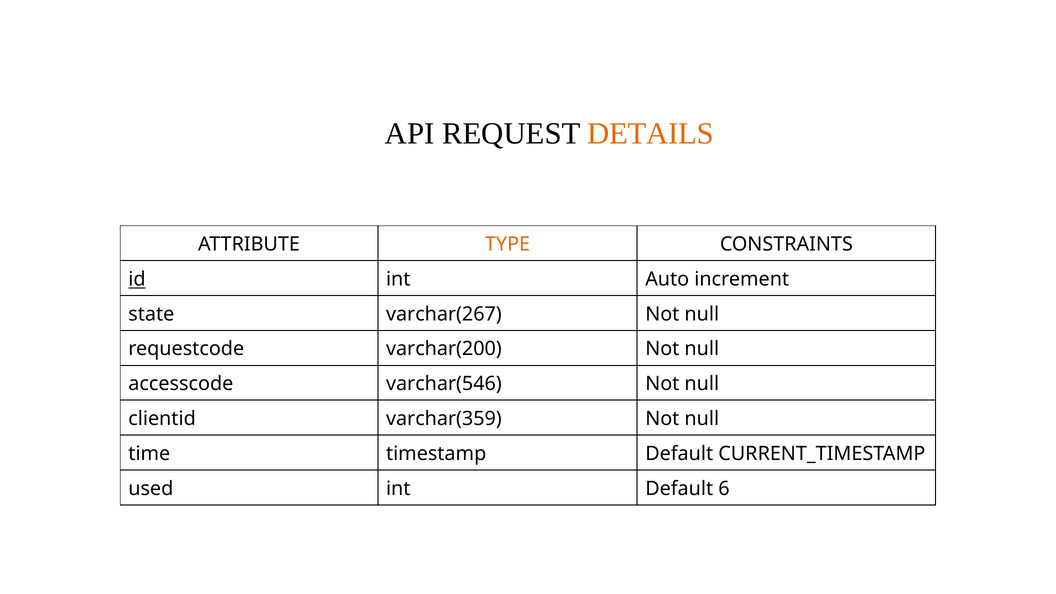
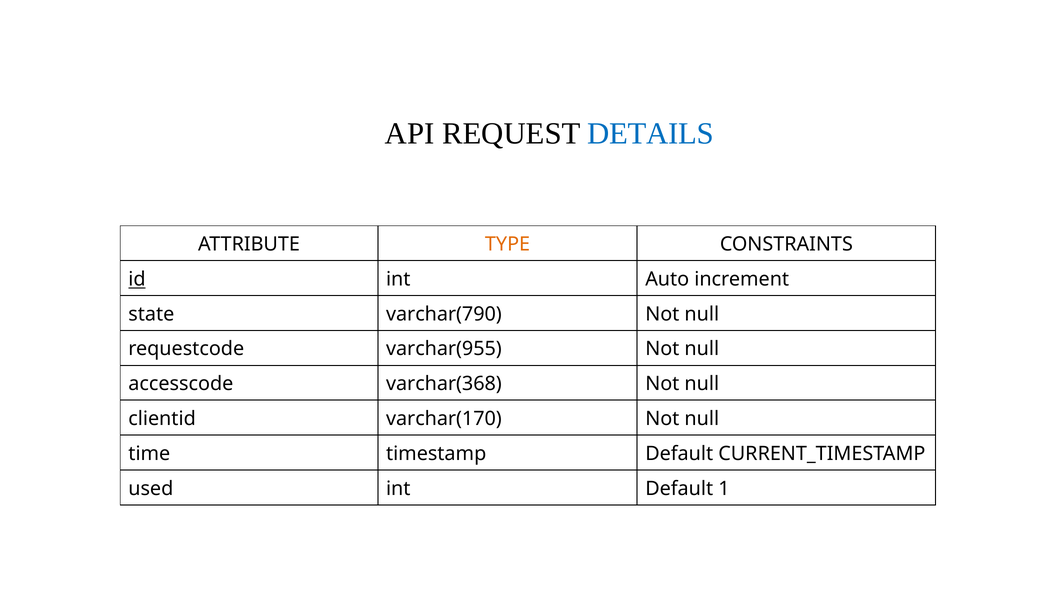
DETAILS colour: orange -> blue
varchar(267: varchar(267 -> varchar(790
varchar(200: varchar(200 -> varchar(955
varchar(546: varchar(546 -> varchar(368
varchar(359: varchar(359 -> varchar(170
6: 6 -> 1
